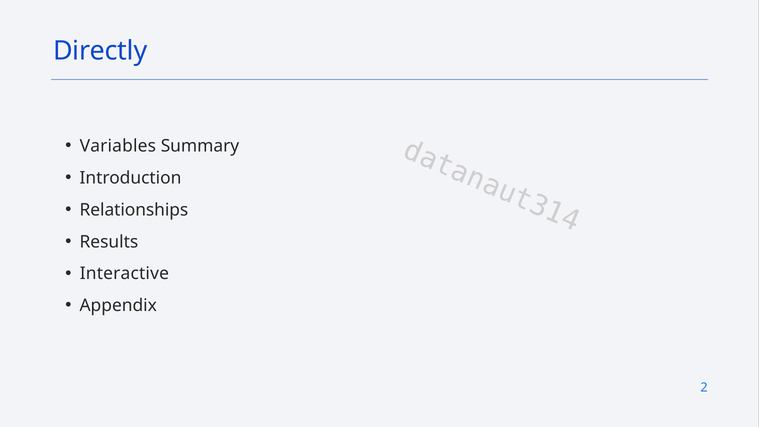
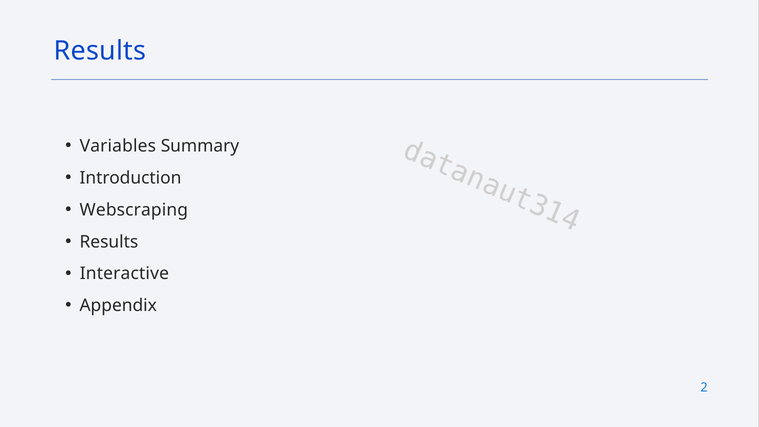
Directly at (100, 51): Directly -> Results
Relationships: Relationships -> Webscraping
